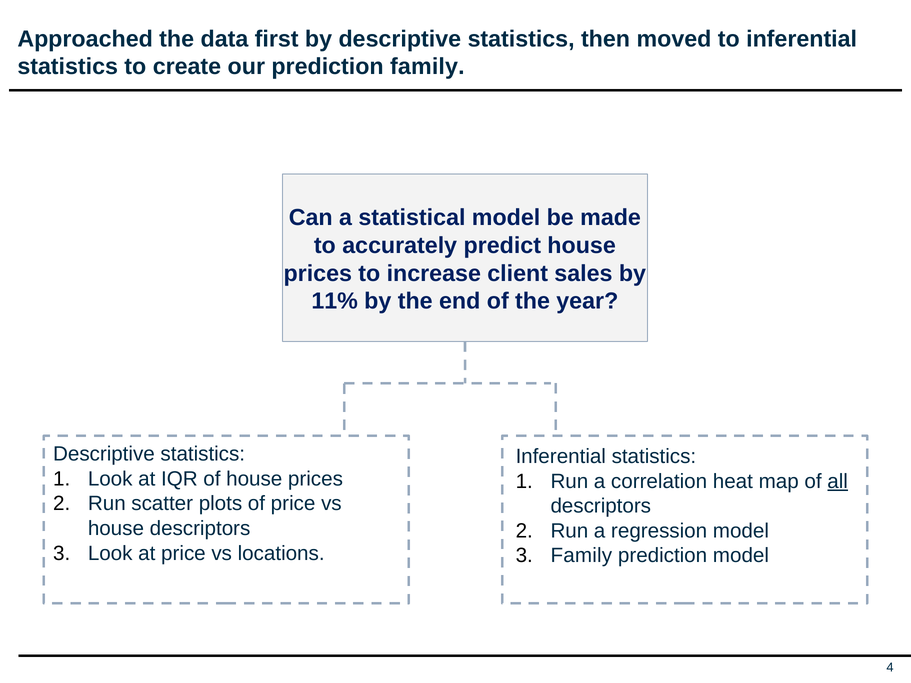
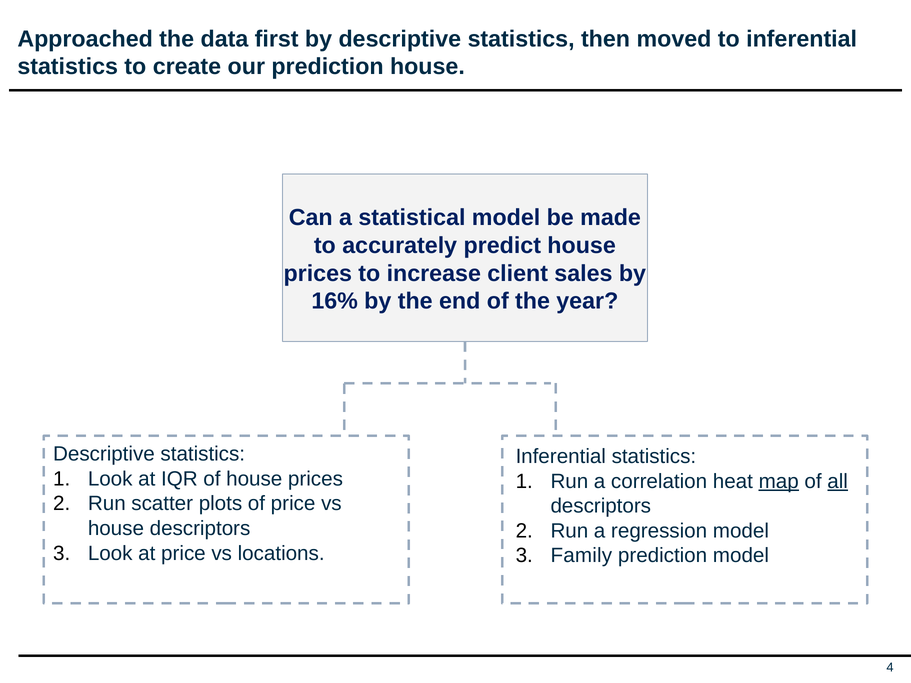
prediction family: family -> house
11%: 11% -> 16%
map underline: none -> present
